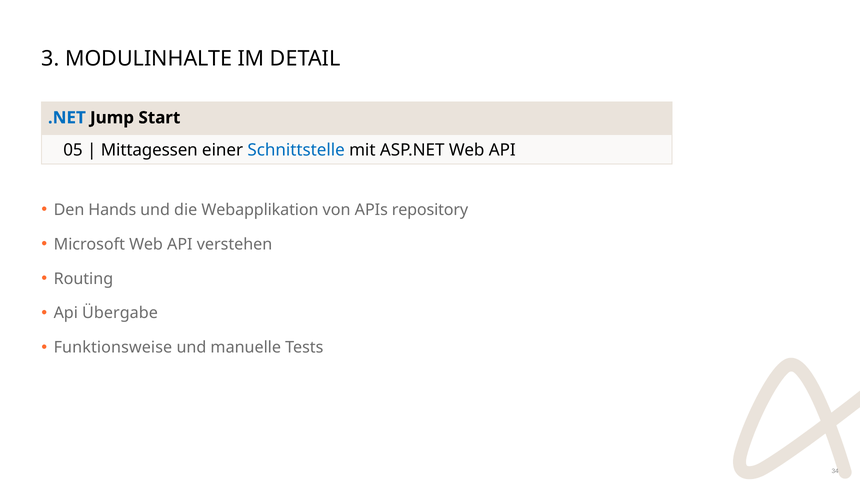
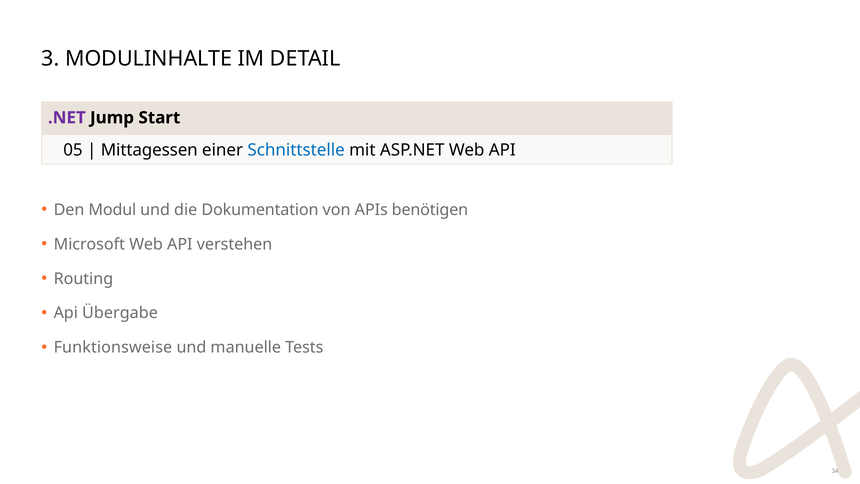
.NET colour: blue -> purple
Hands: Hands -> Modul
Webapplikation: Webapplikation -> Dokumentation
repository: repository -> benötigen
